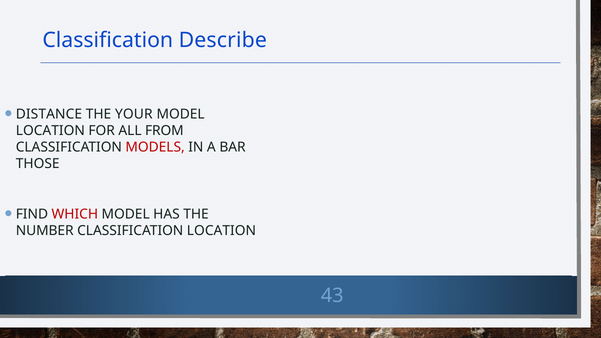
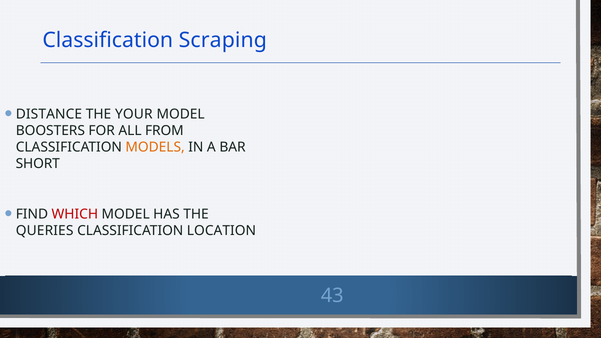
Describe: Describe -> Scraping
LOCATION at (50, 131): LOCATION -> BOOSTERS
MODELS colour: red -> orange
THOSE: THOSE -> SHORT
NUMBER: NUMBER -> QUERIES
